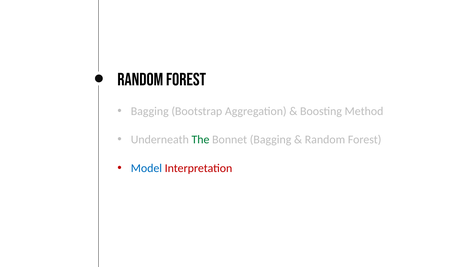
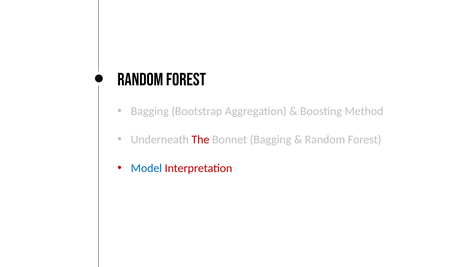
The colour: green -> red
